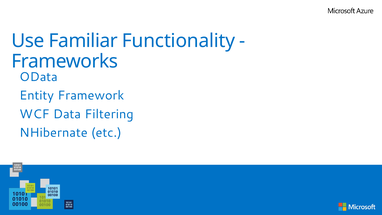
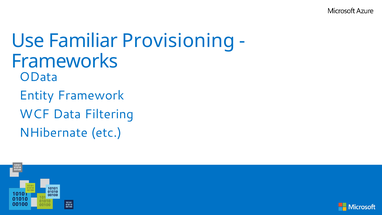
Functionality: Functionality -> Provisioning
